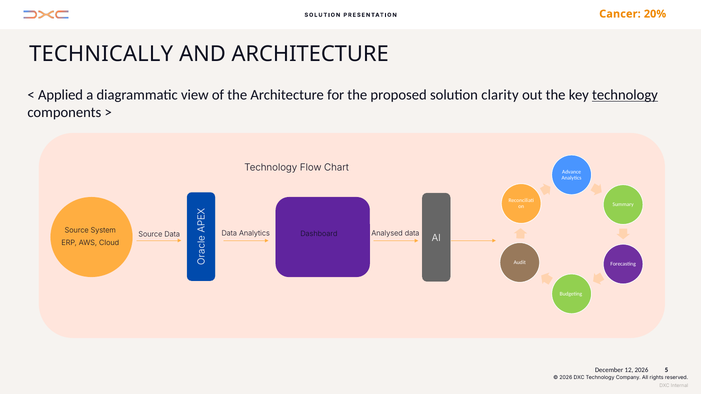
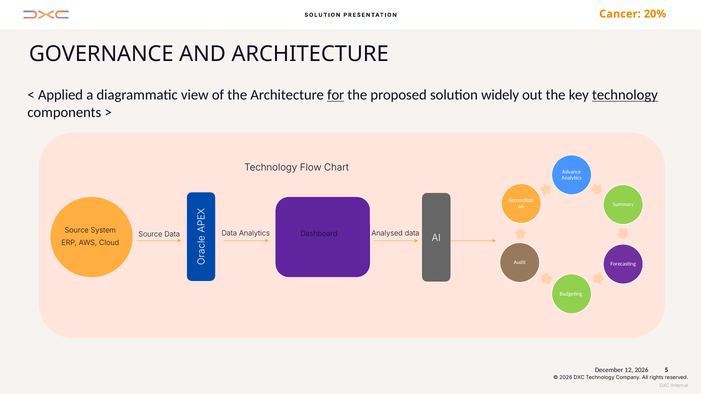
TECHNICALLY: TECHNICALLY -> GOVERNANCE
for underline: none -> present
clarity: clarity -> widely
